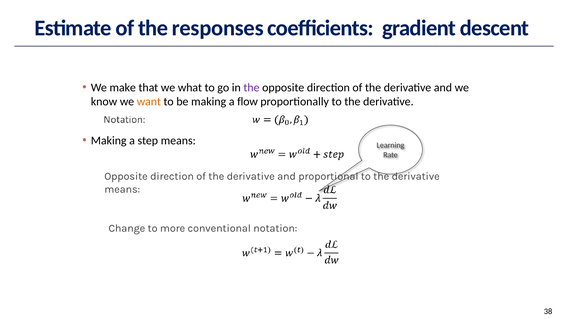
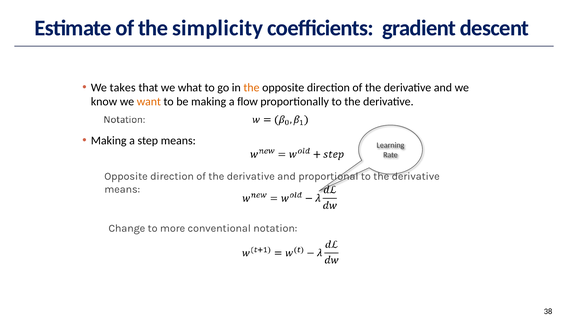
responses: responses -> simplicity
make: make -> takes
the at (251, 88) colour: purple -> orange
